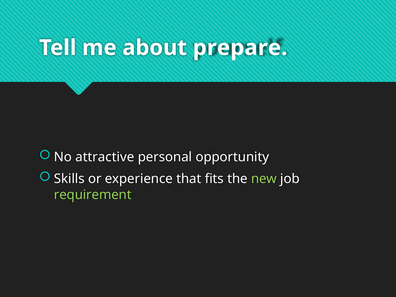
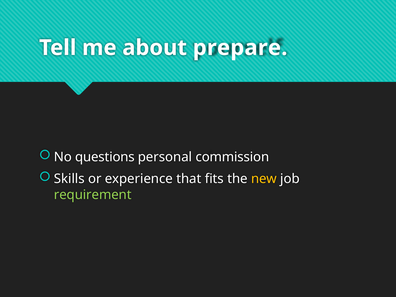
attractive: attractive -> questions
opportunity: opportunity -> commission
new colour: light green -> yellow
